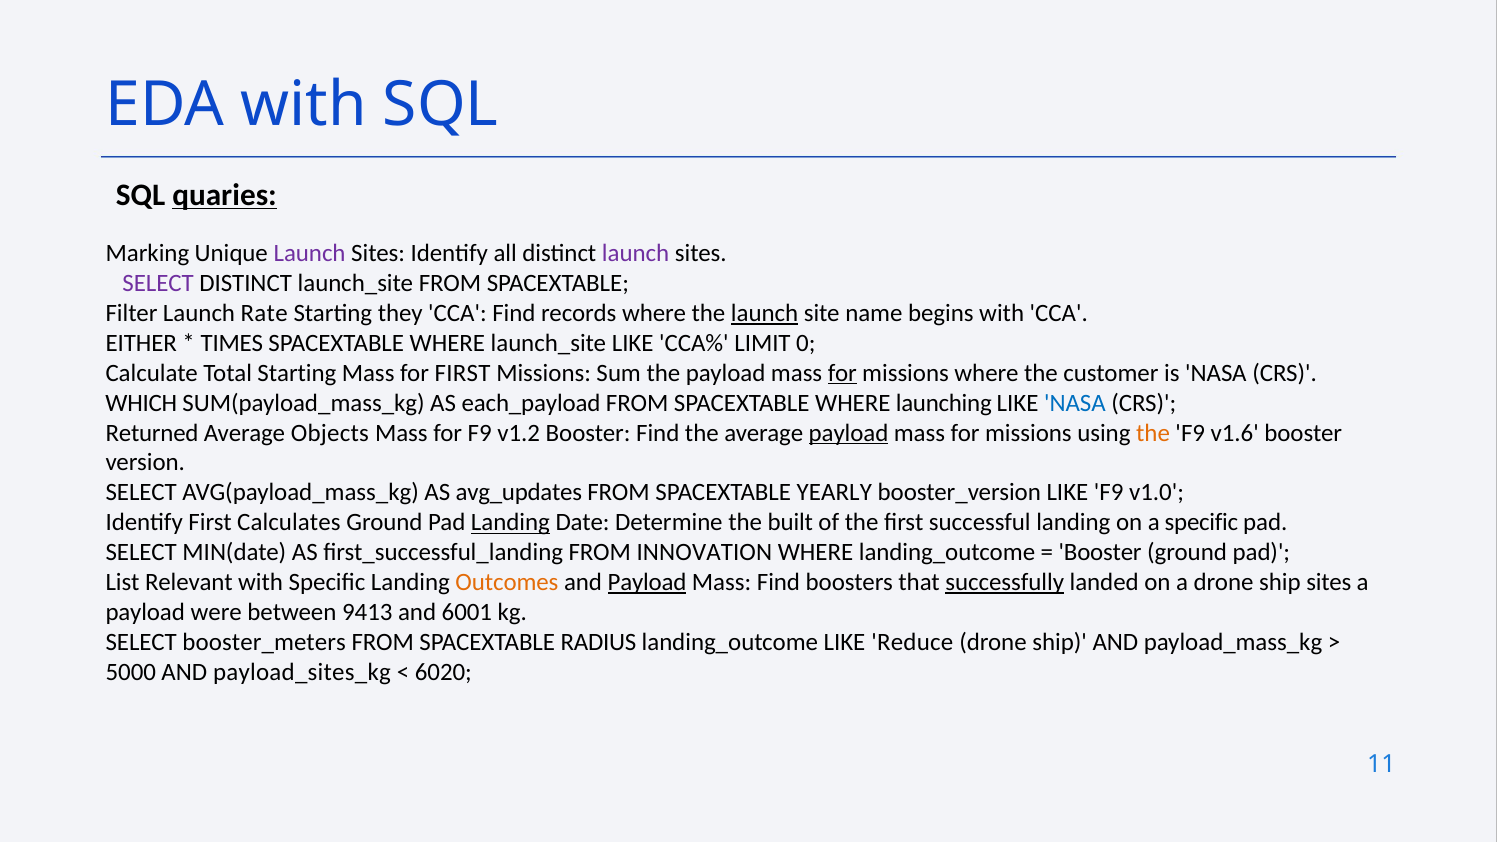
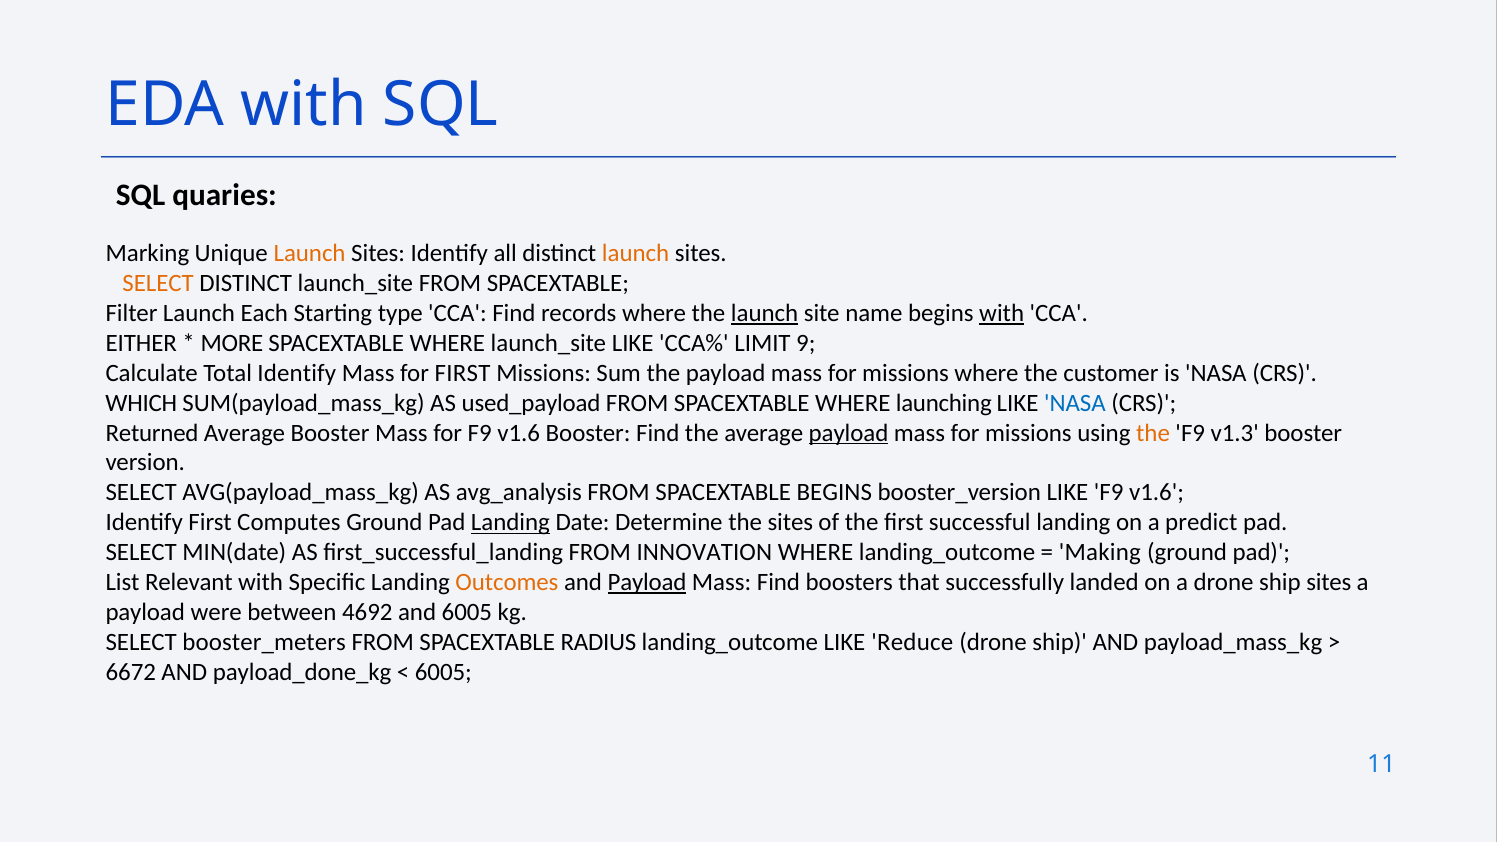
quaries underline: present -> none
Launch at (310, 253) colour: purple -> orange
launch at (636, 253) colour: purple -> orange
SELECT at (158, 283) colour: purple -> orange
Rate: Rate -> Each
they: they -> type
with at (1002, 313) underline: none -> present
TIMES: TIMES -> MORE
0: 0 -> 9
Total Starting: Starting -> Identify
for at (842, 373) underline: present -> none
each_payload: each_payload -> used_payload
Average Objects: Objects -> Booster
for F9 v1.2: v1.2 -> v1.6
v1.6: v1.6 -> v1.3
avg_updates: avg_updates -> avg_analysis
SPACEXTABLE YEARLY: YEARLY -> BEGINS
LIKE F9 v1.0: v1.0 -> v1.6
Calculates: Calculates -> Computes
the built: built -> sites
a specific: specific -> predict
Booster at (1100, 553): Booster -> Making
successfully underline: present -> none
9413: 9413 -> 4692
and 6001: 6001 -> 6005
5000: 5000 -> 6672
payload_sites_kg: payload_sites_kg -> payload_done_kg
6020 at (443, 672): 6020 -> 6005
